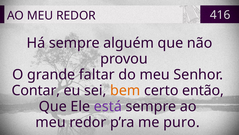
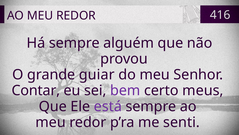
faltar: faltar -> guiar
bem colour: orange -> purple
então: então -> meus
puro: puro -> senti
